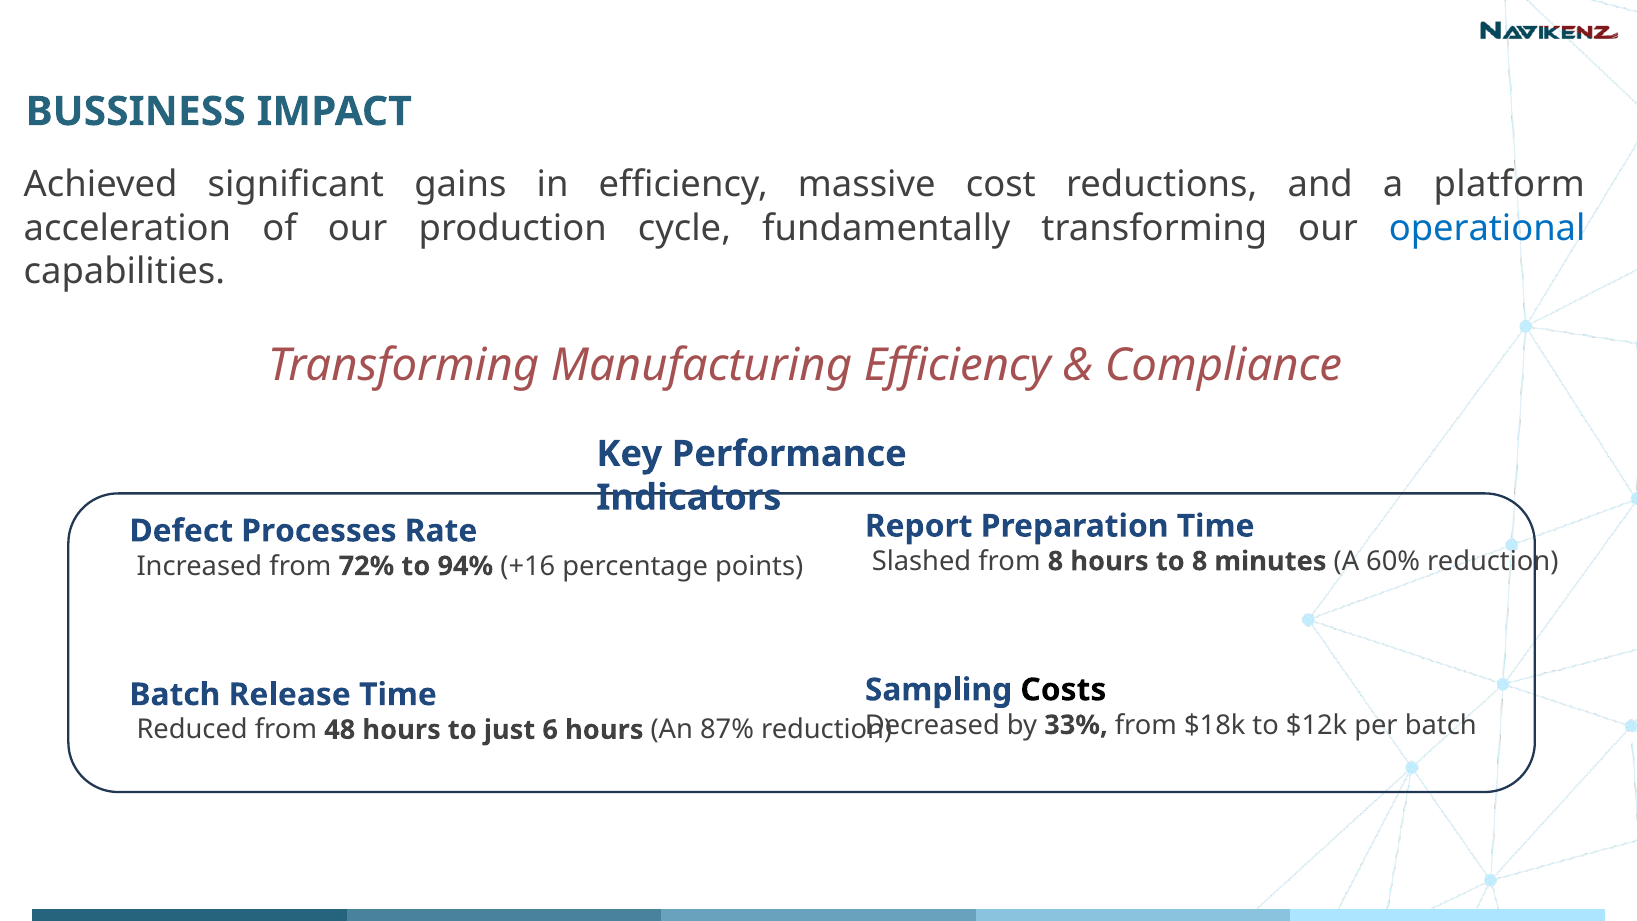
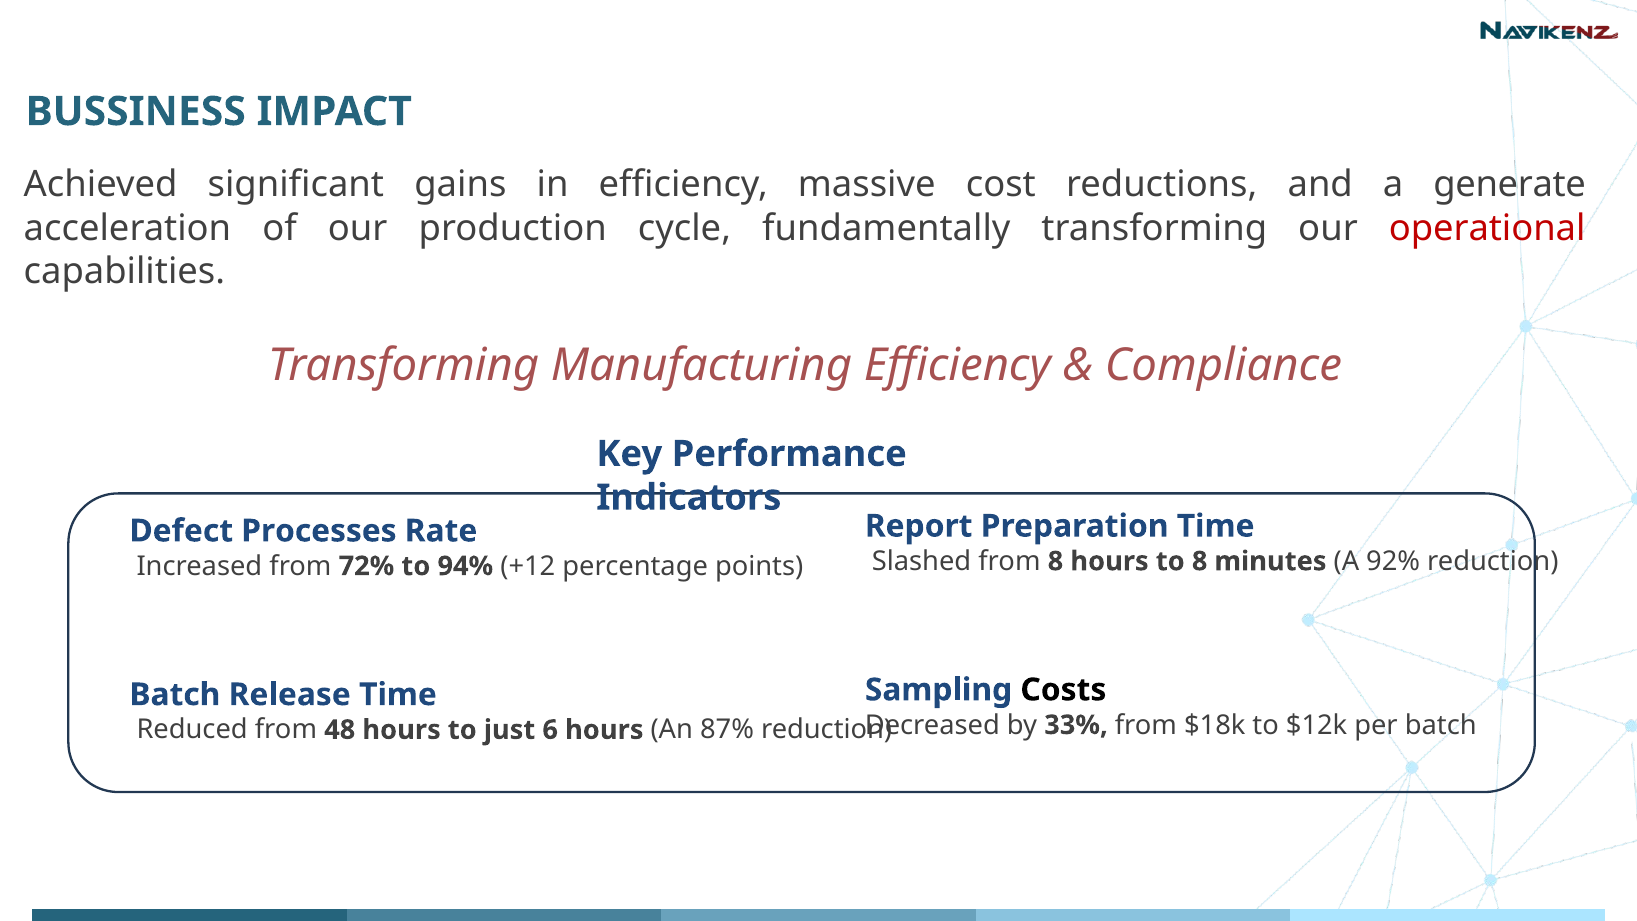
platform: platform -> generate
operational colour: blue -> red
60%: 60% -> 92%
+16: +16 -> +12
